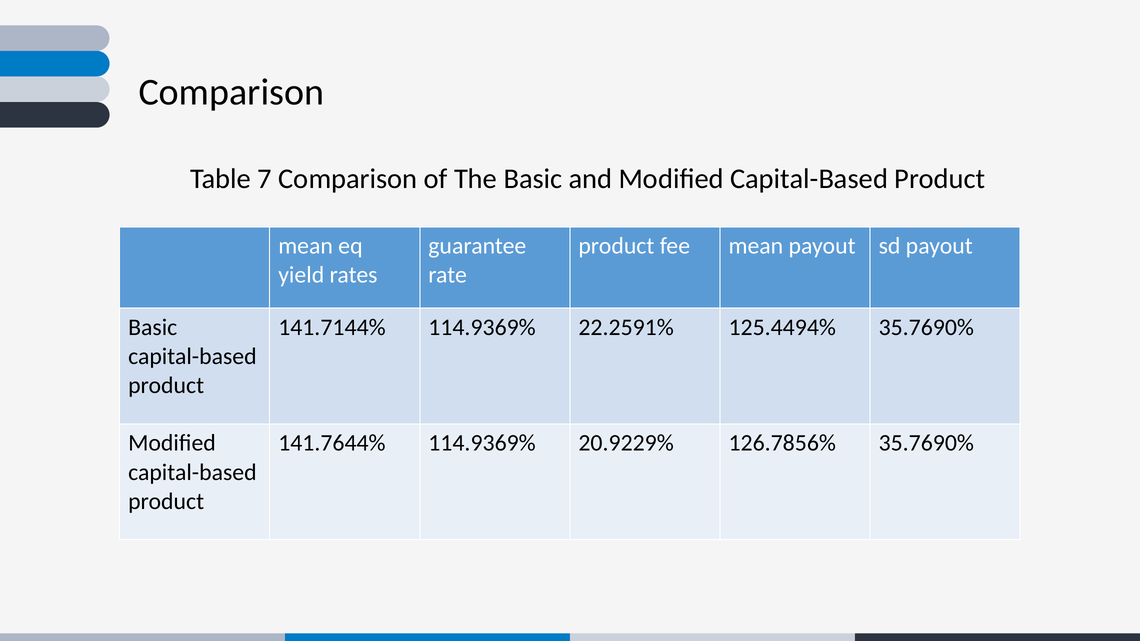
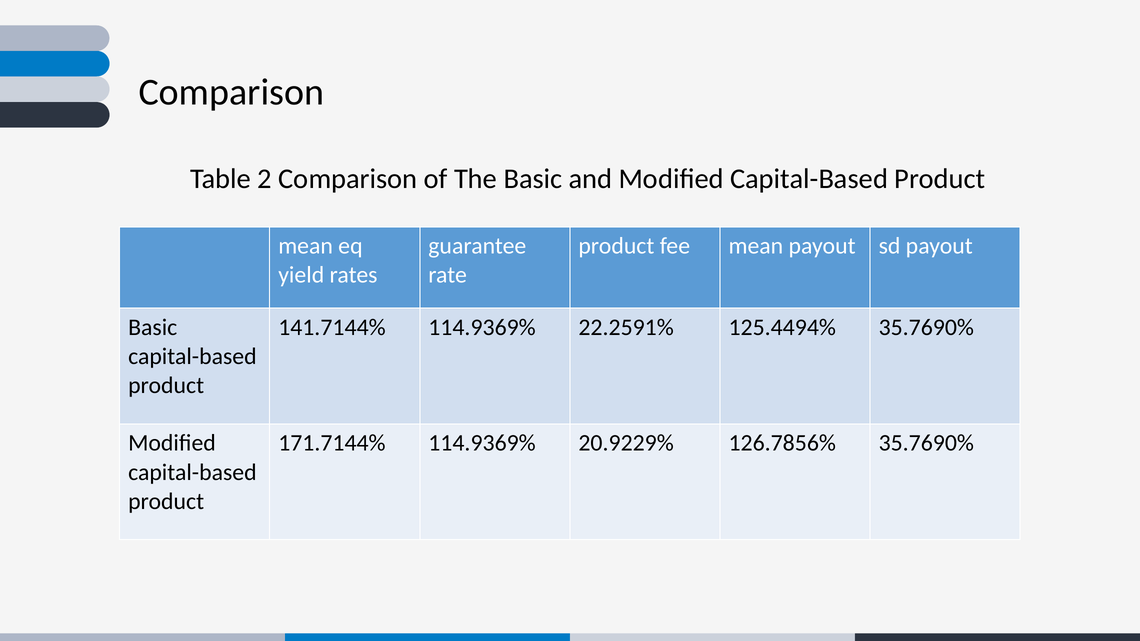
7: 7 -> 2
141.7644%: 141.7644% -> 171.7144%
